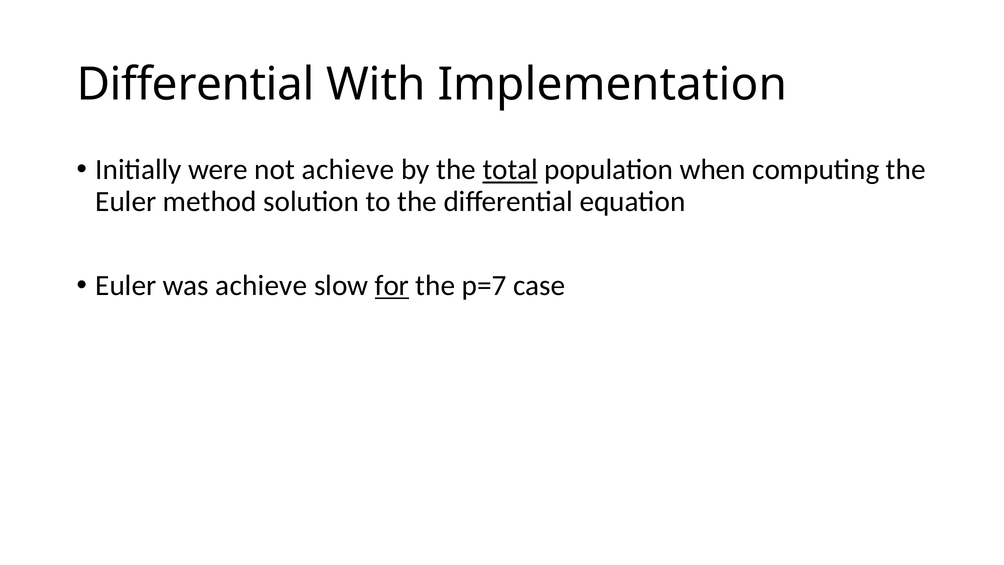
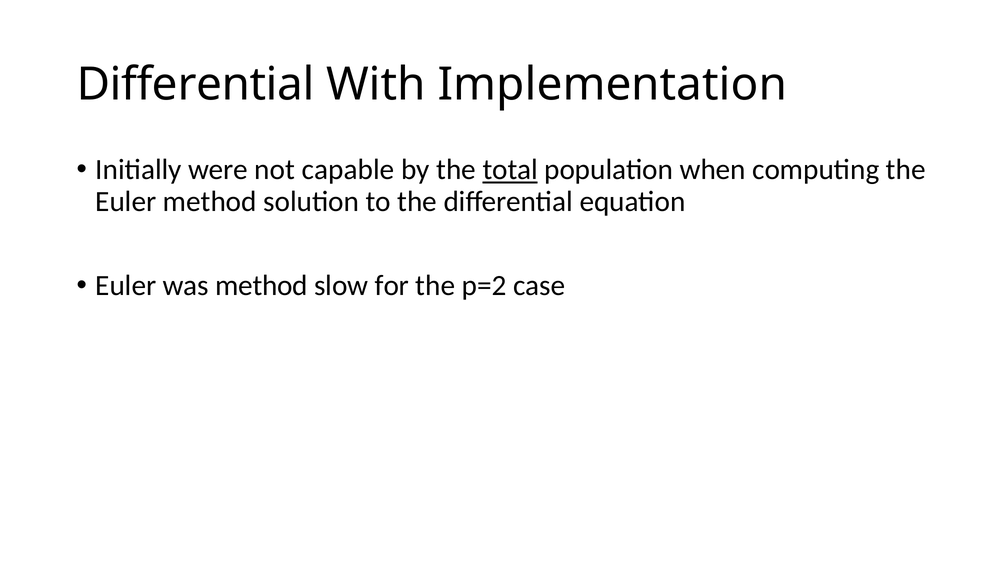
not achieve: achieve -> capable
was achieve: achieve -> method
for underline: present -> none
p=7: p=7 -> p=2
